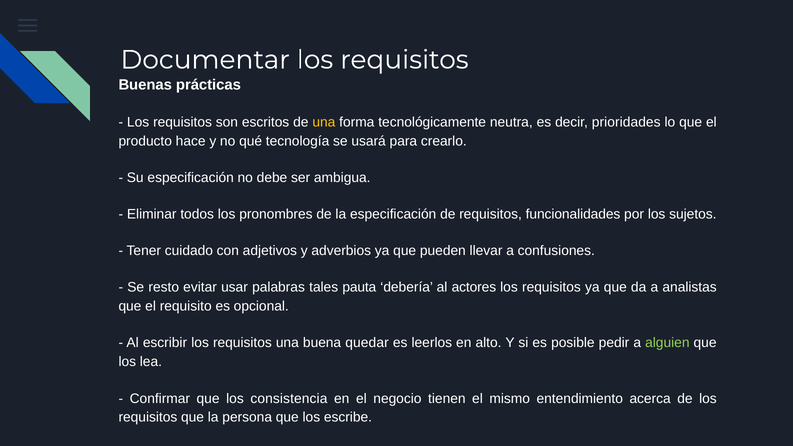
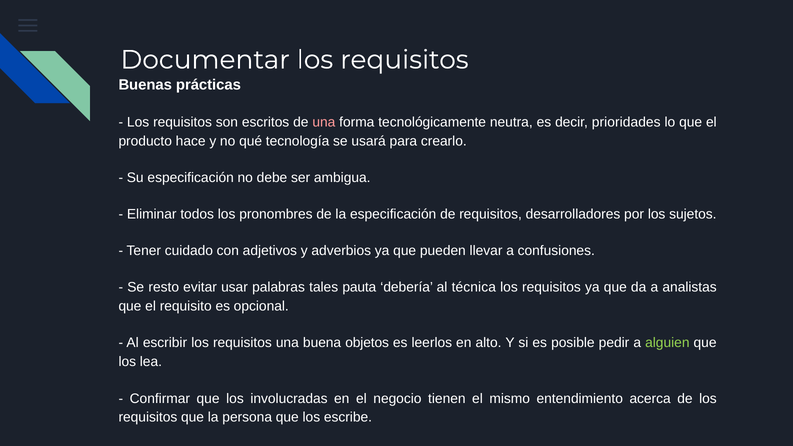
una at (324, 122) colour: yellow -> pink
funcionalidades: funcionalidades -> desarrolladores
actores: actores -> técnica
quedar: quedar -> objetos
consistencia: consistencia -> involucradas
